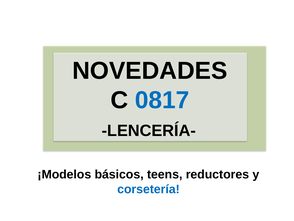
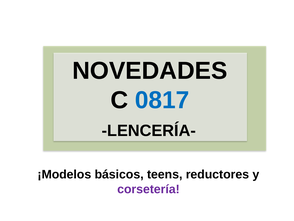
corsetería colour: blue -> purple
